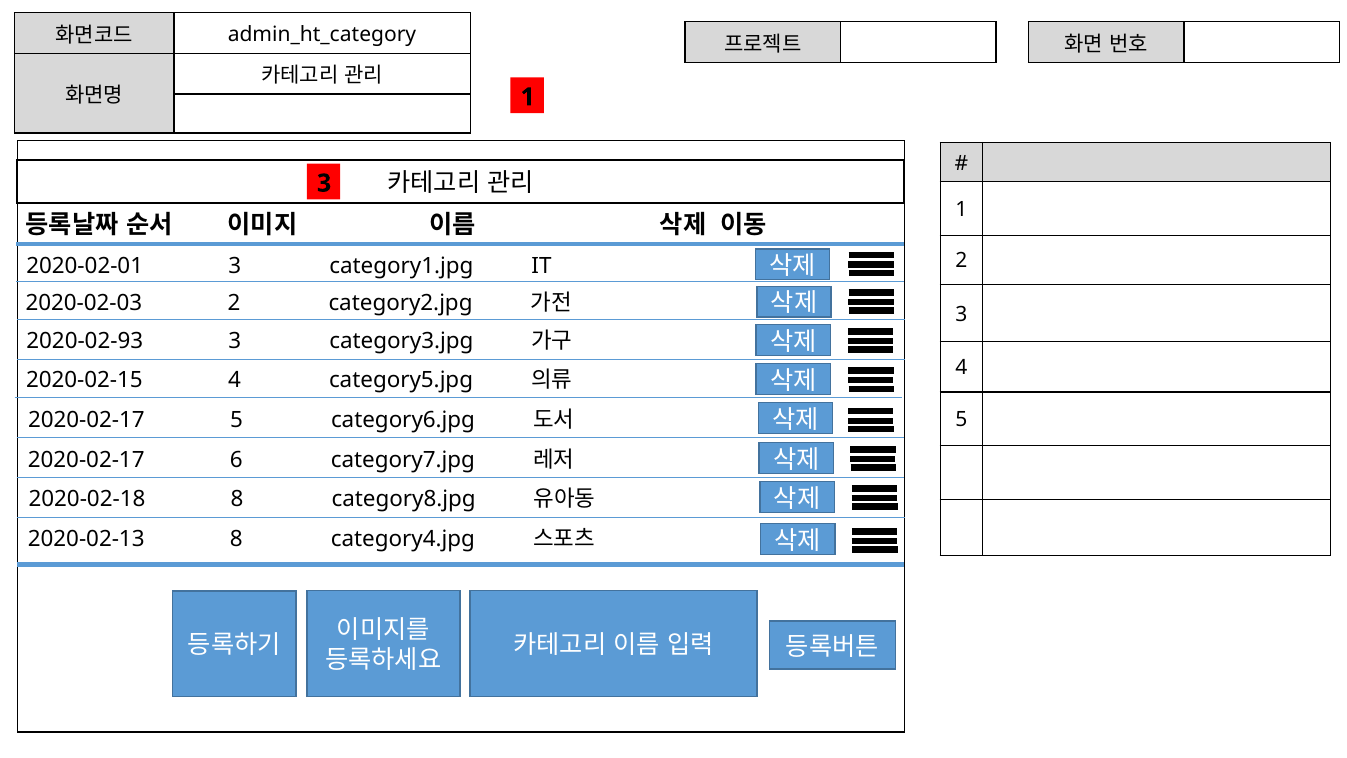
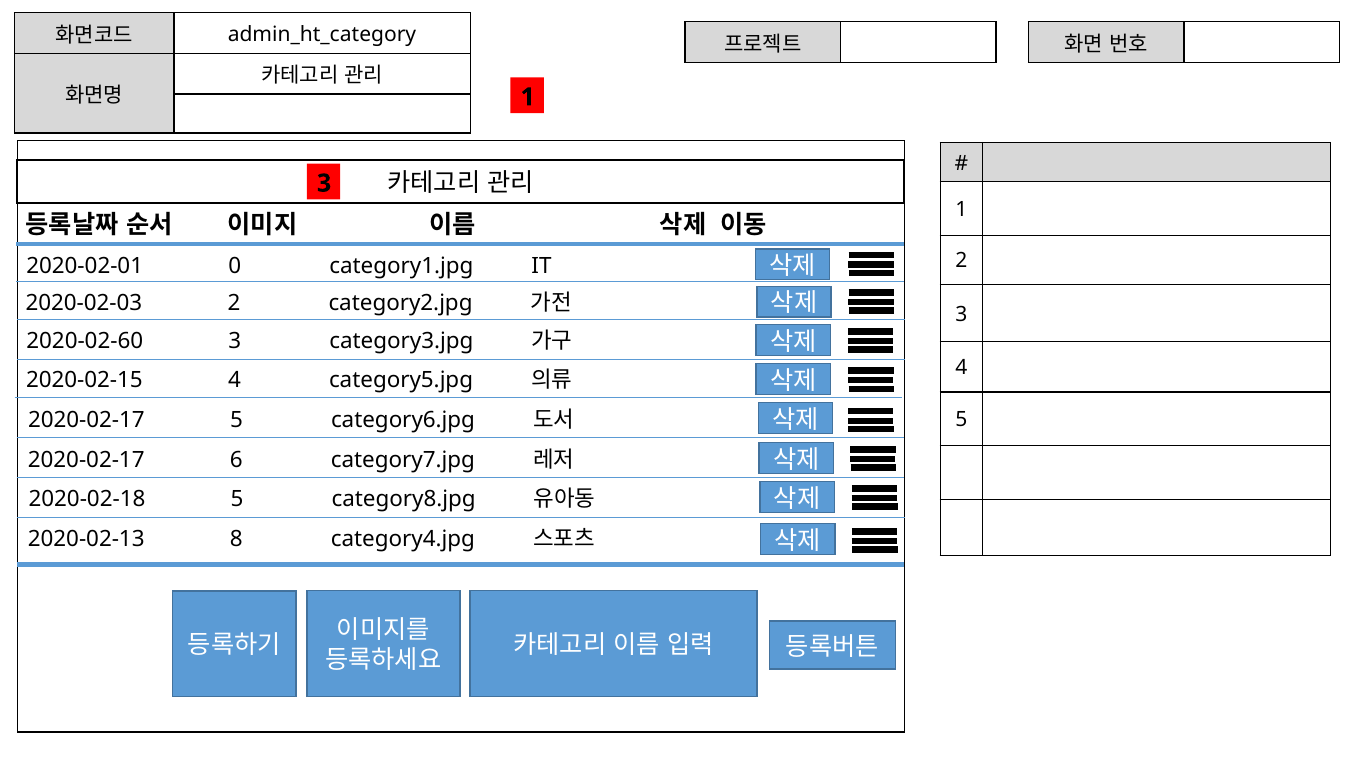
2020-02-01 3: 3 -> 0
2020-02-93: 2020-02-93 -> 2020-02-60
2020-02-18 8: 8 -> 5
